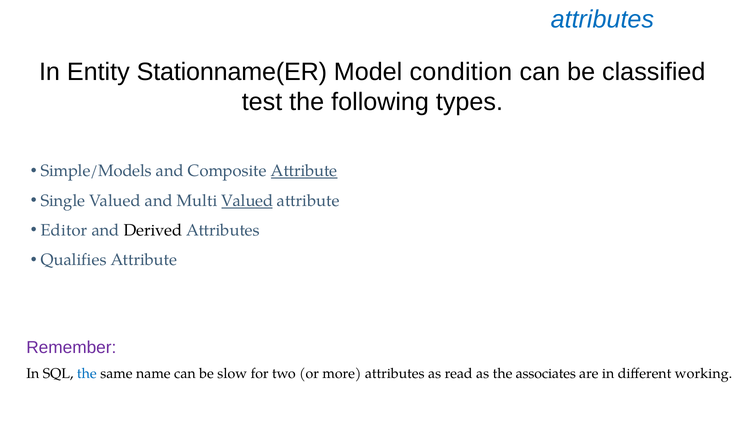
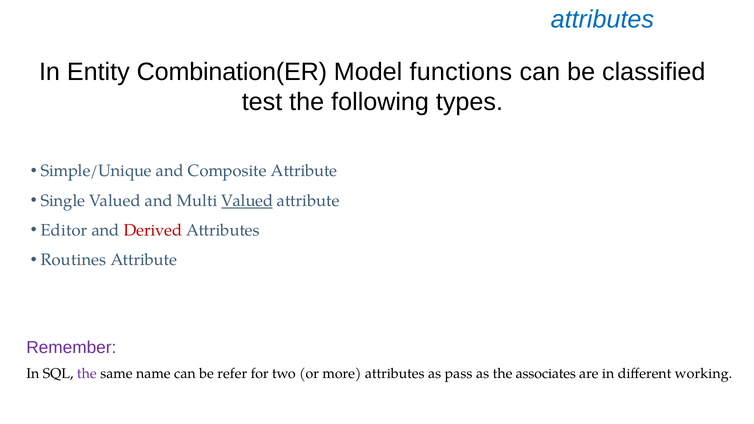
Stationname(ER: Stationname(ER -> Combination(ER
condition: condition -> functions
Simple/Models: Simple/Models -> Simple/Unique
Attribute at (304, 171) underline: present -> none
Derived colour: black -> red
Qualifies: Qualifies -> Routines
the at (87, 374) colour: blue -> purple
slow: slow -> refer
read: read -> pass
